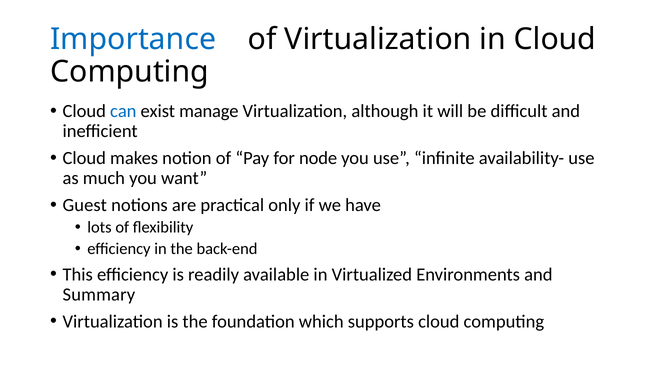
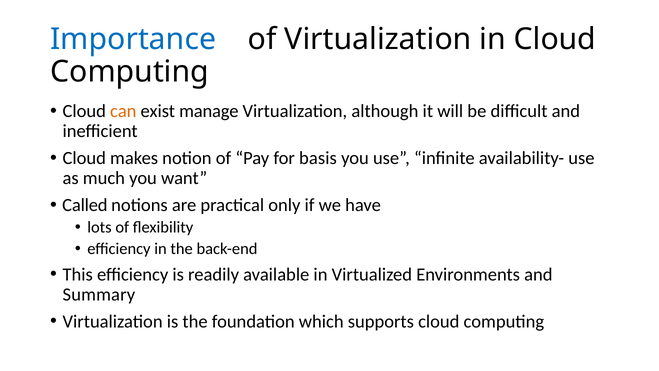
can colour: blue -> orange
node: node -> basis
Guest: Guest -> Called
